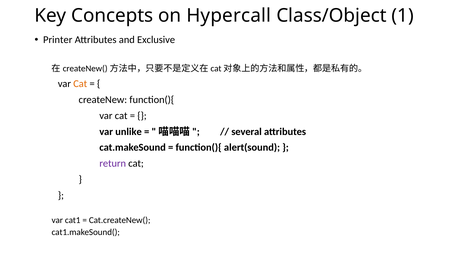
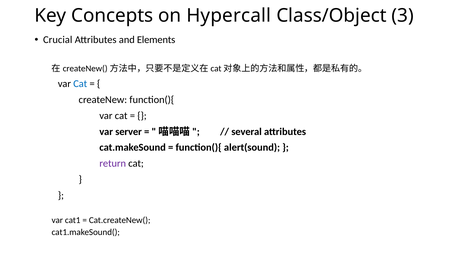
1: 1 -> 3
Printer: Printer -> Crucial
Exclusive: Exclusive -> Elements
Cat at (80, 84) colour: orange -> blue
unlike: unlike -> server
